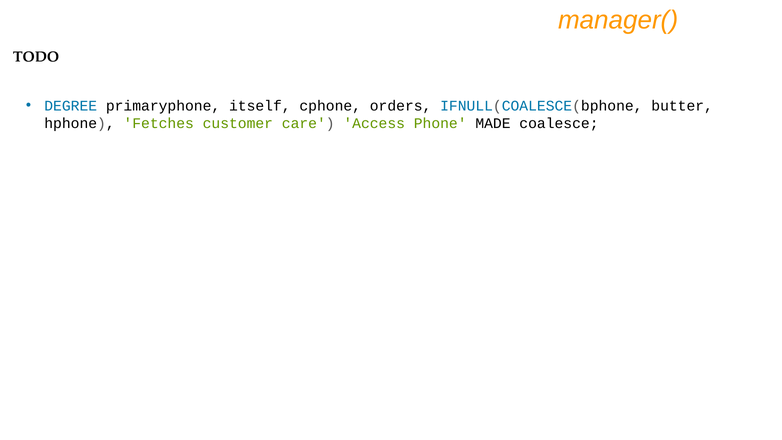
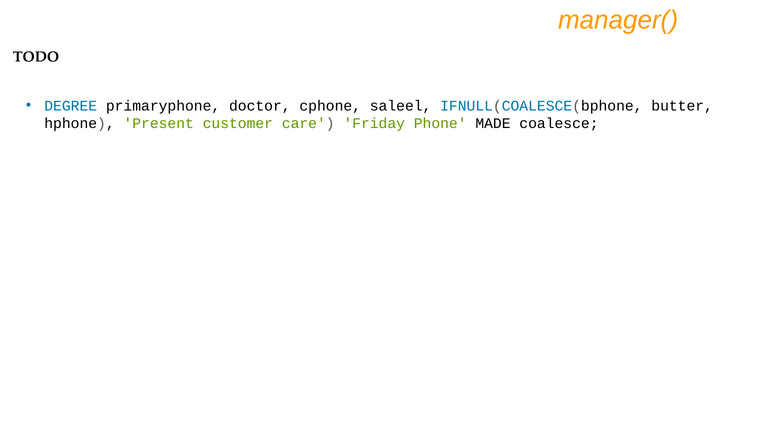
itself: itself -> doctor
orders: orders -> saleel
Fetches: Fetches -> Present
Access: Access -> Friday
